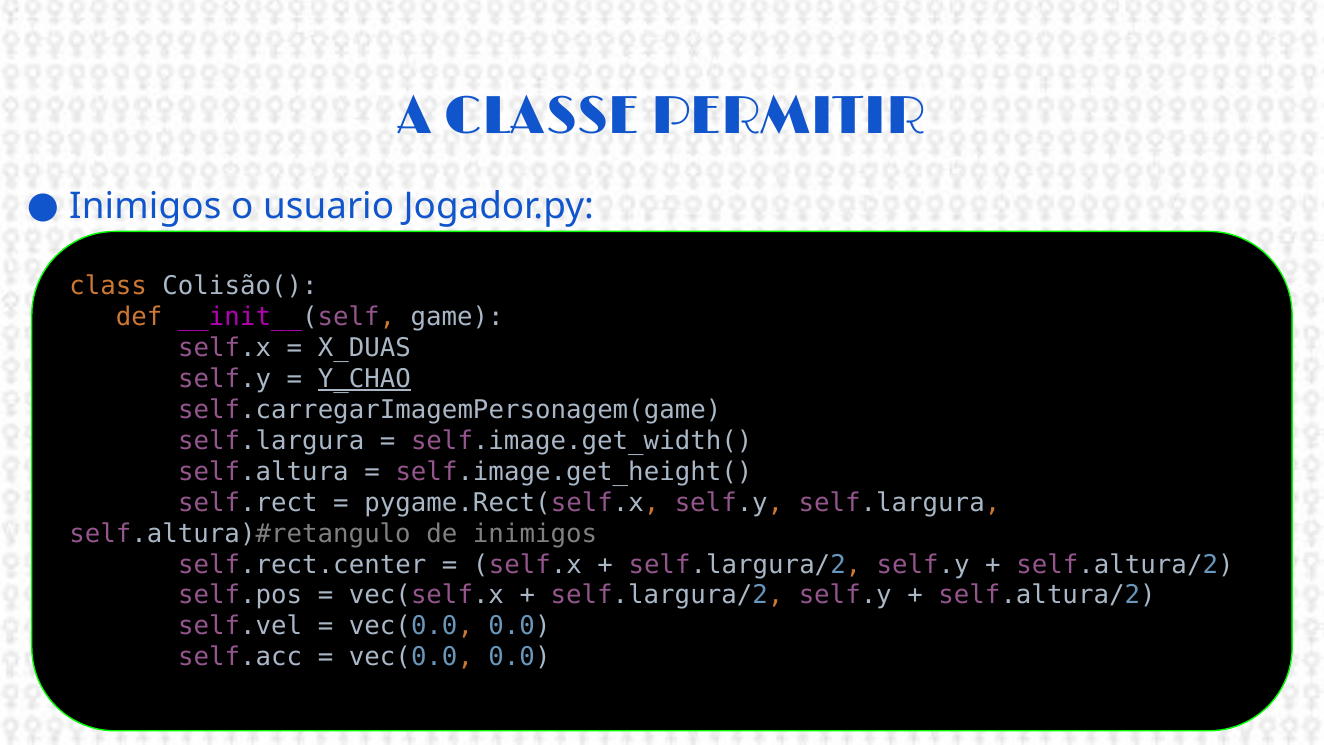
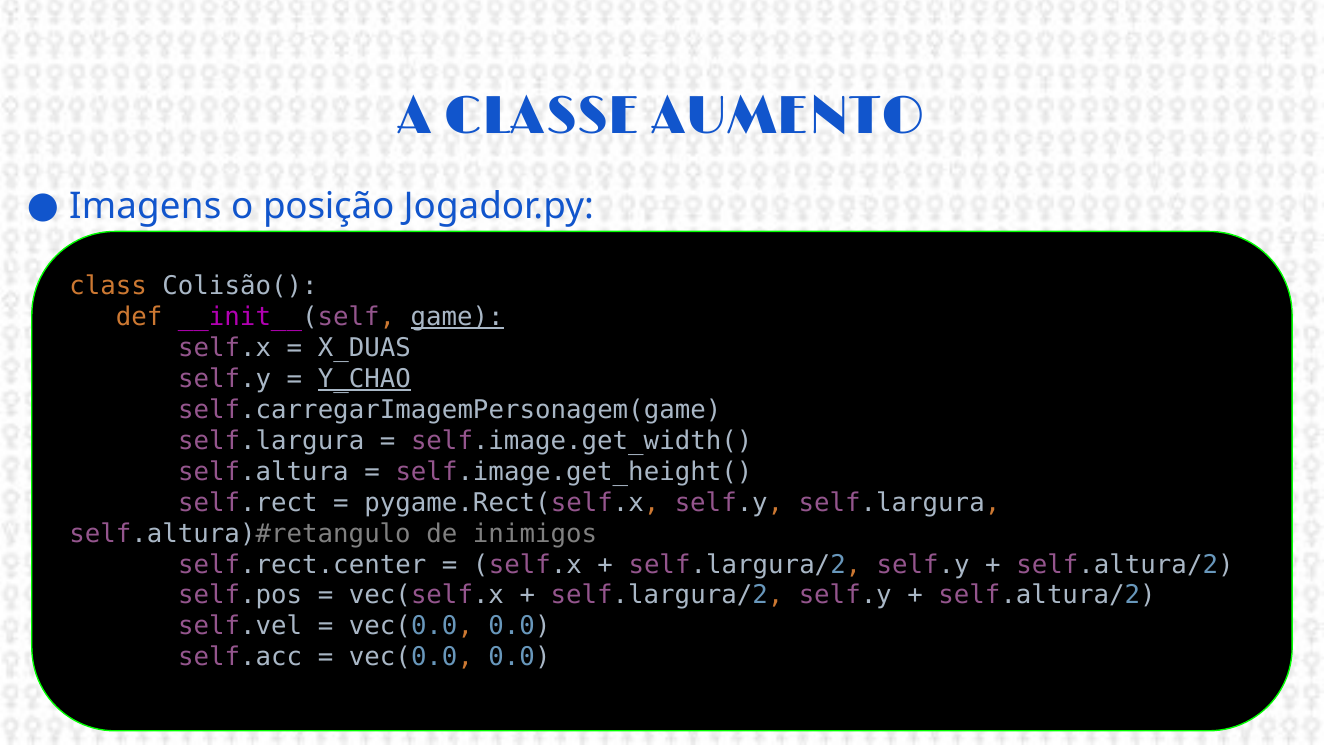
PERMITIR: PERMITIR -> AUMENTO
Inimigos at (145, 206): Inimigos -> Imagens
usuario: usuario -> posição
game underline: none -> present
